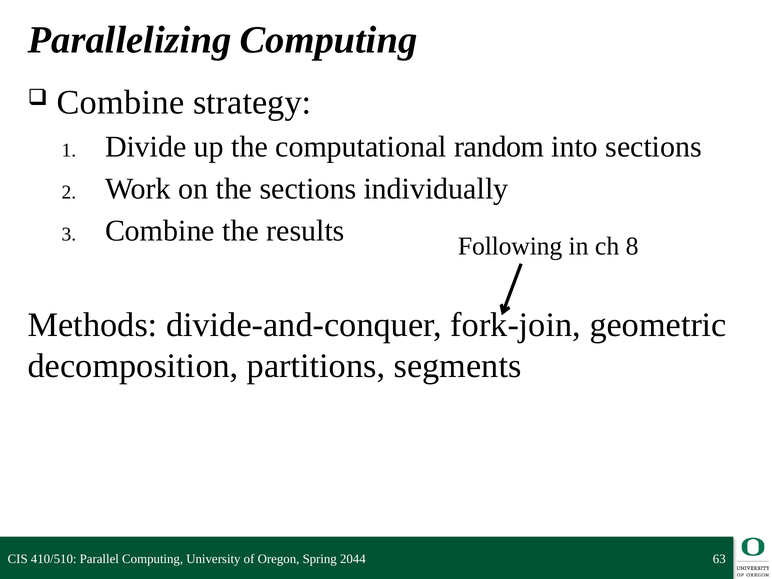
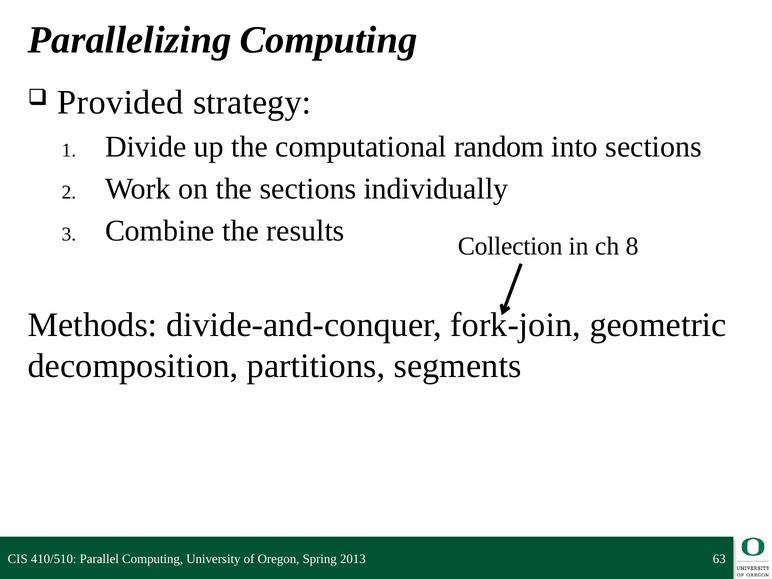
Combine at (121, 103): Combine -> Provided
Following: Following -> Collection
2044: 2044 -> 2013
